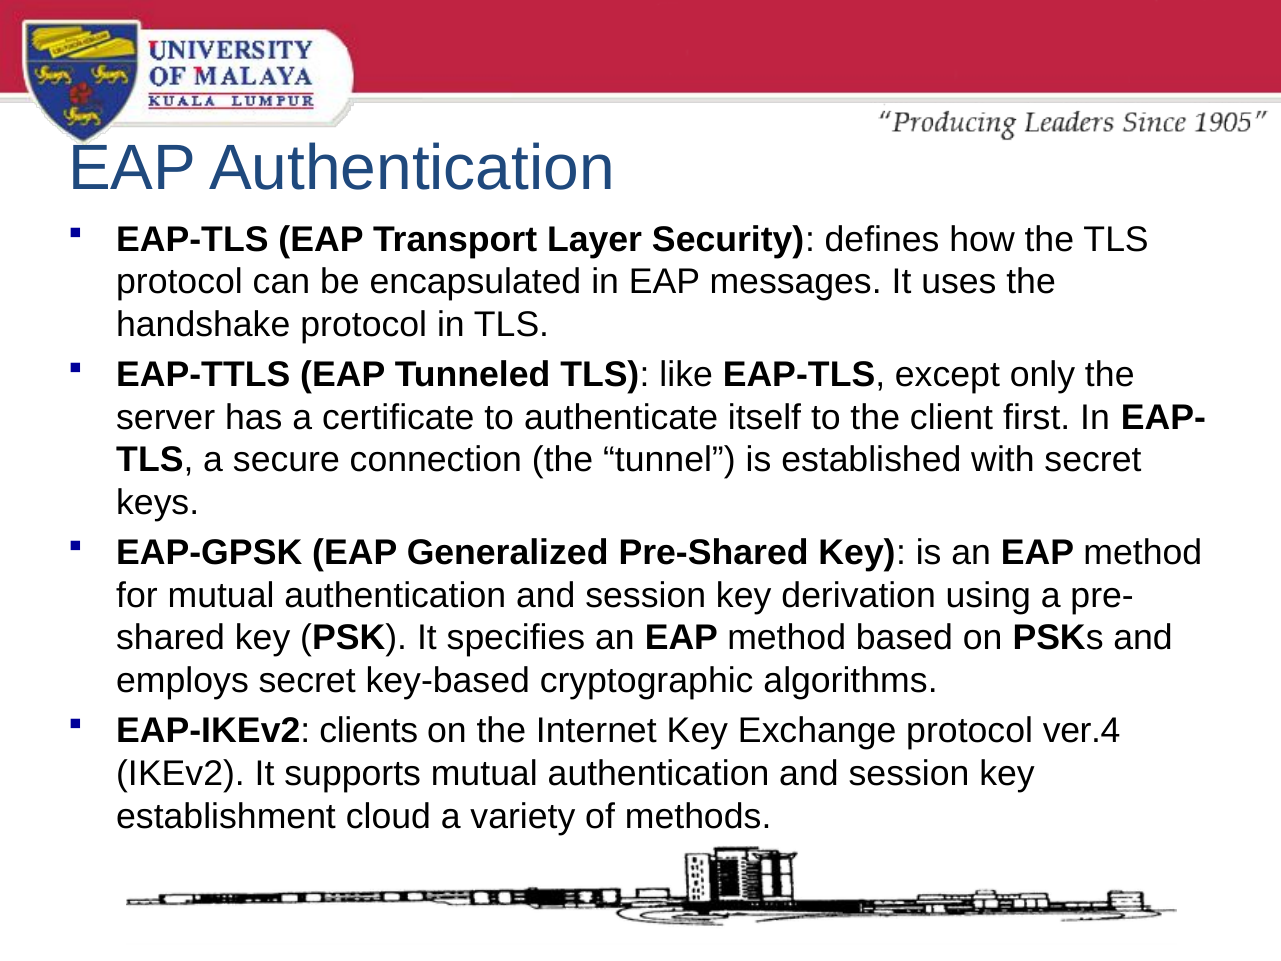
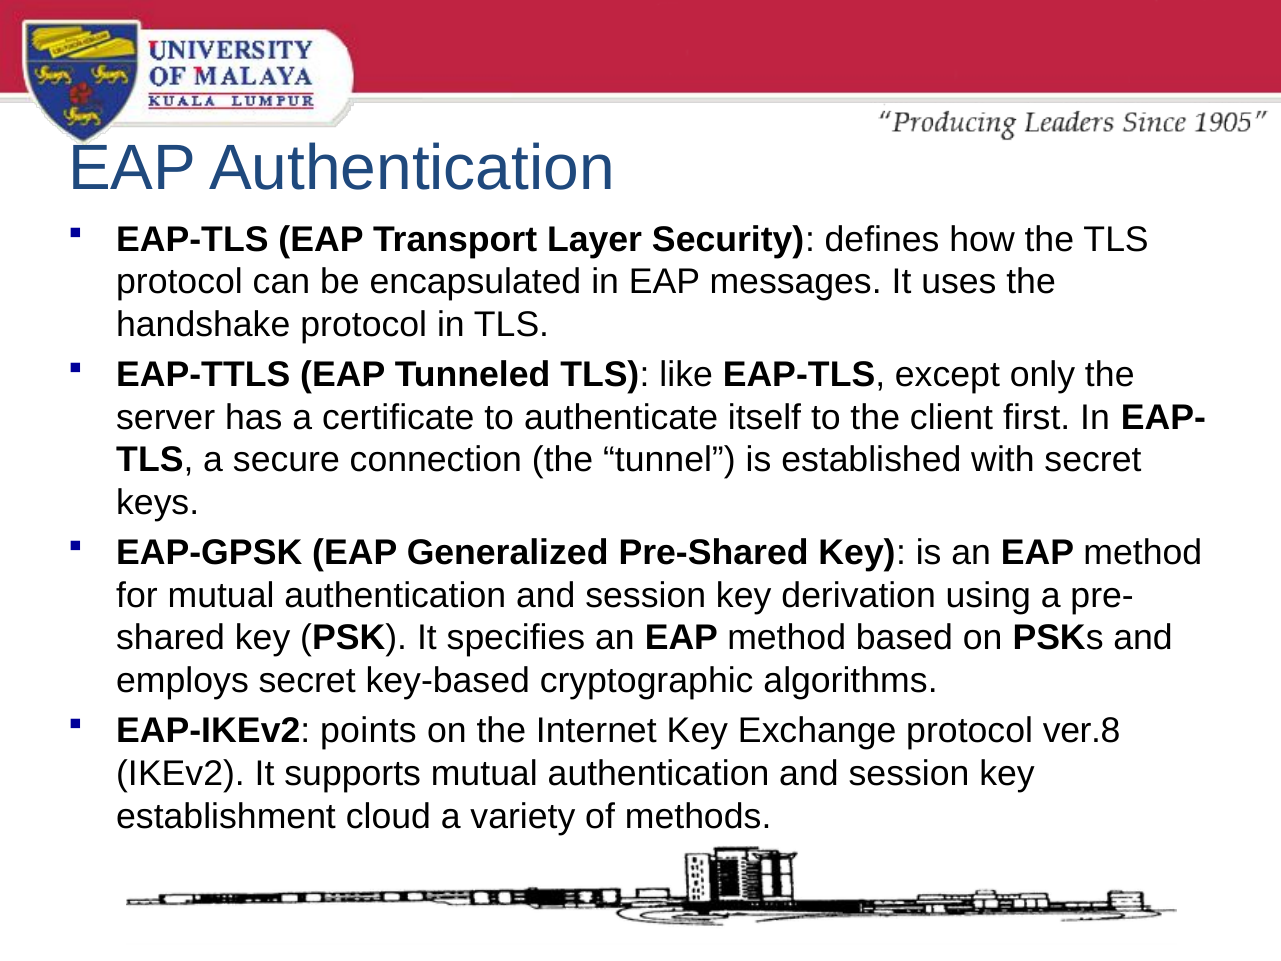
clients: clients -> points
ver.4: ver.4 -> ver.8
